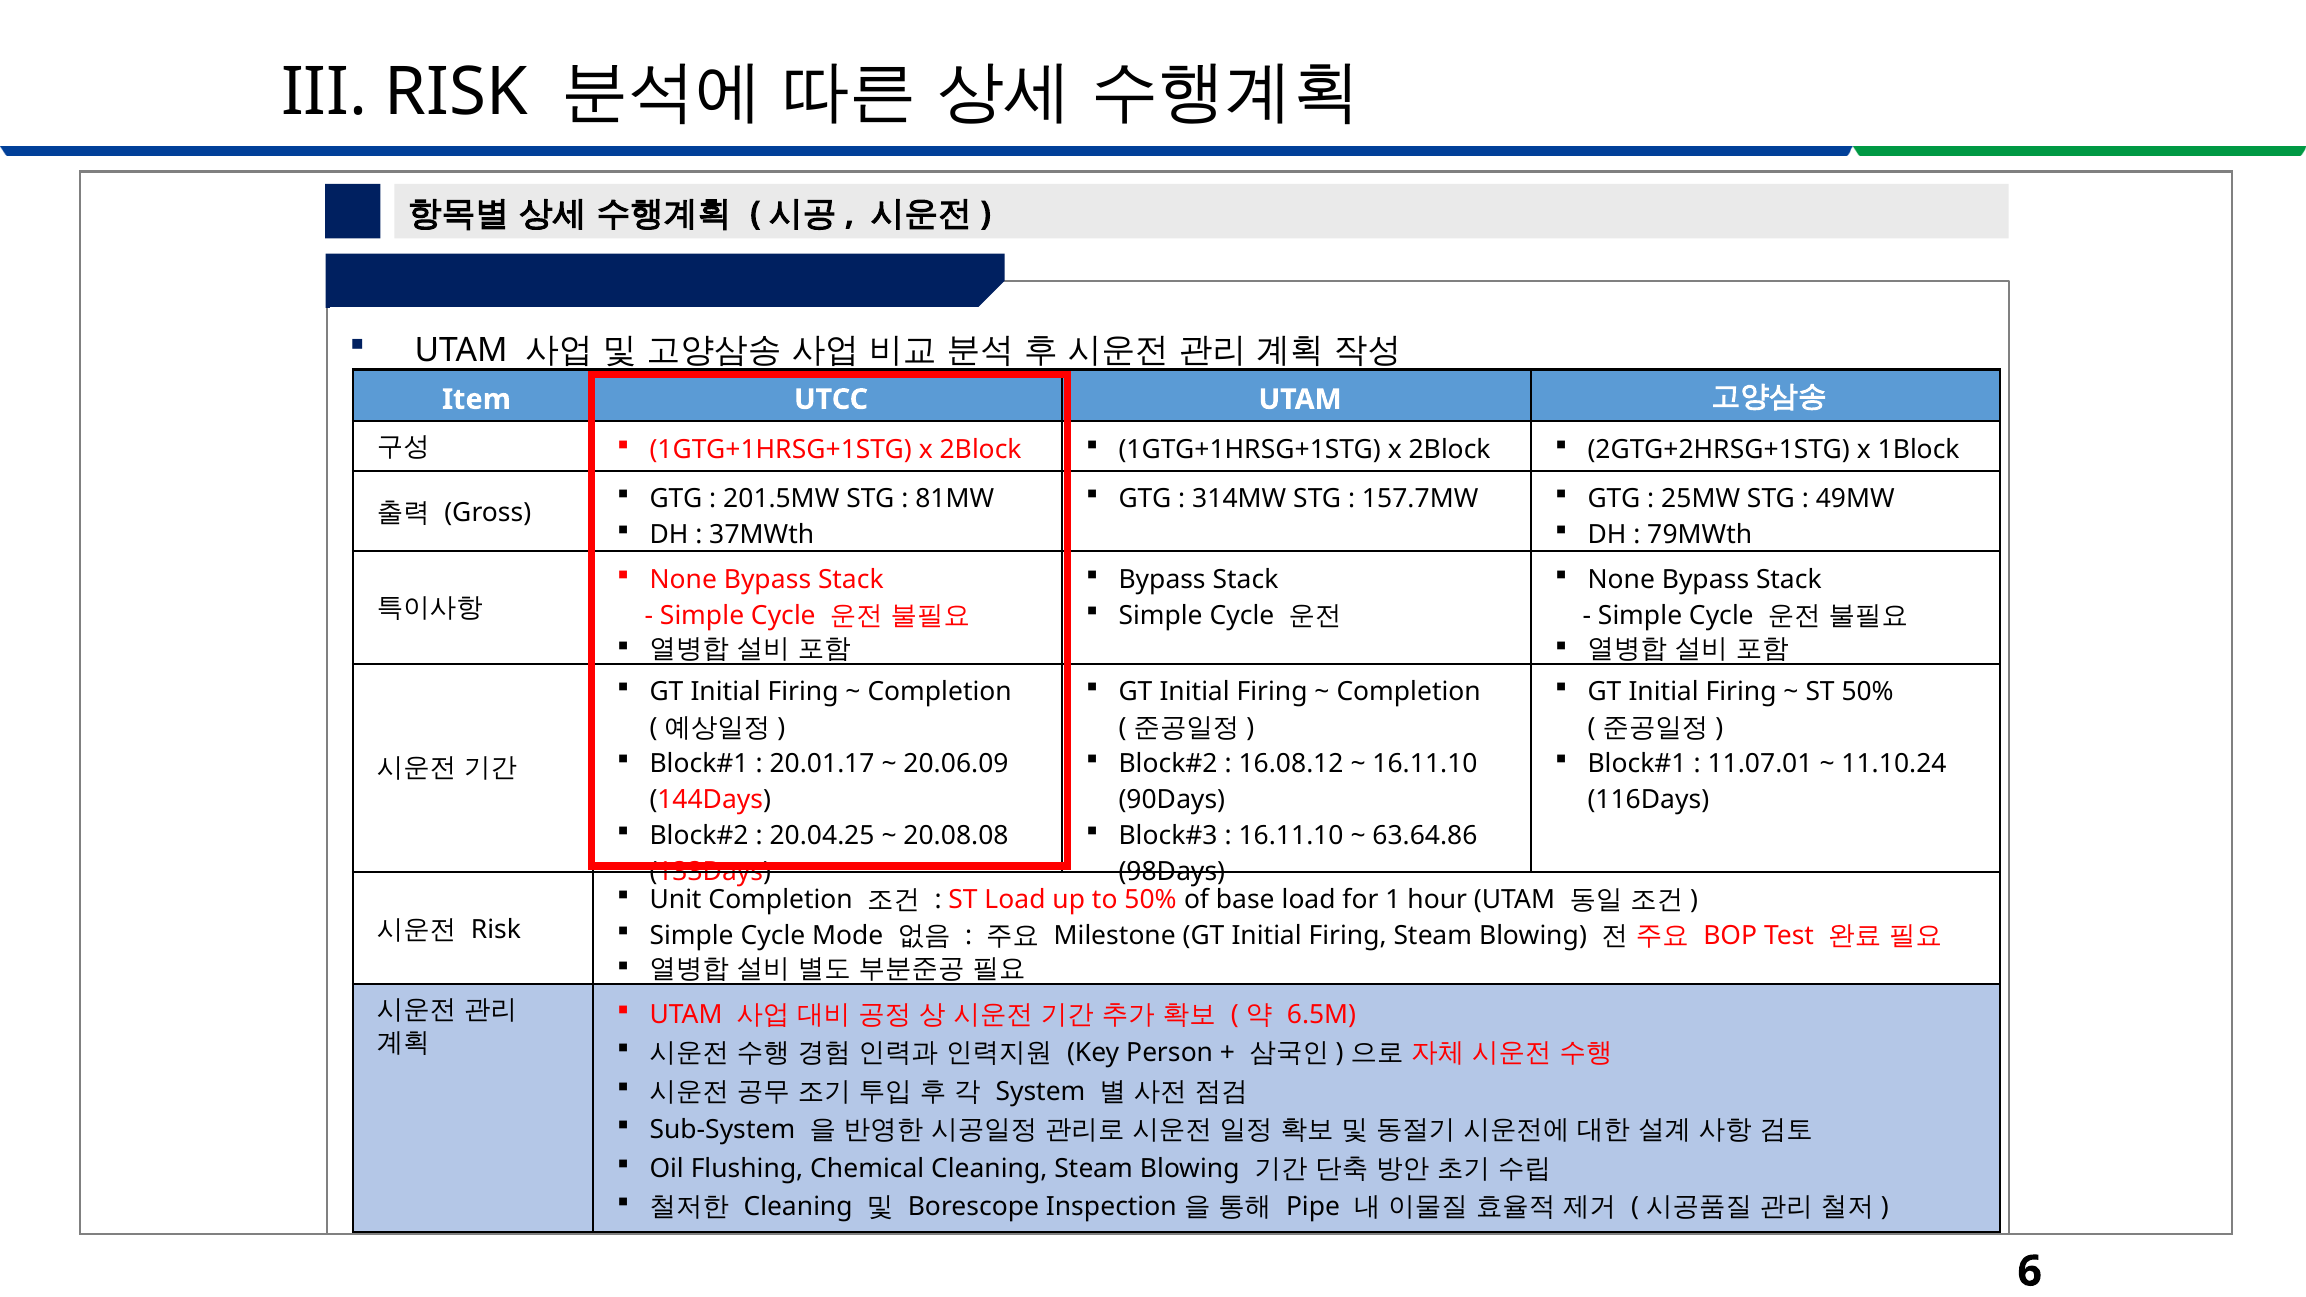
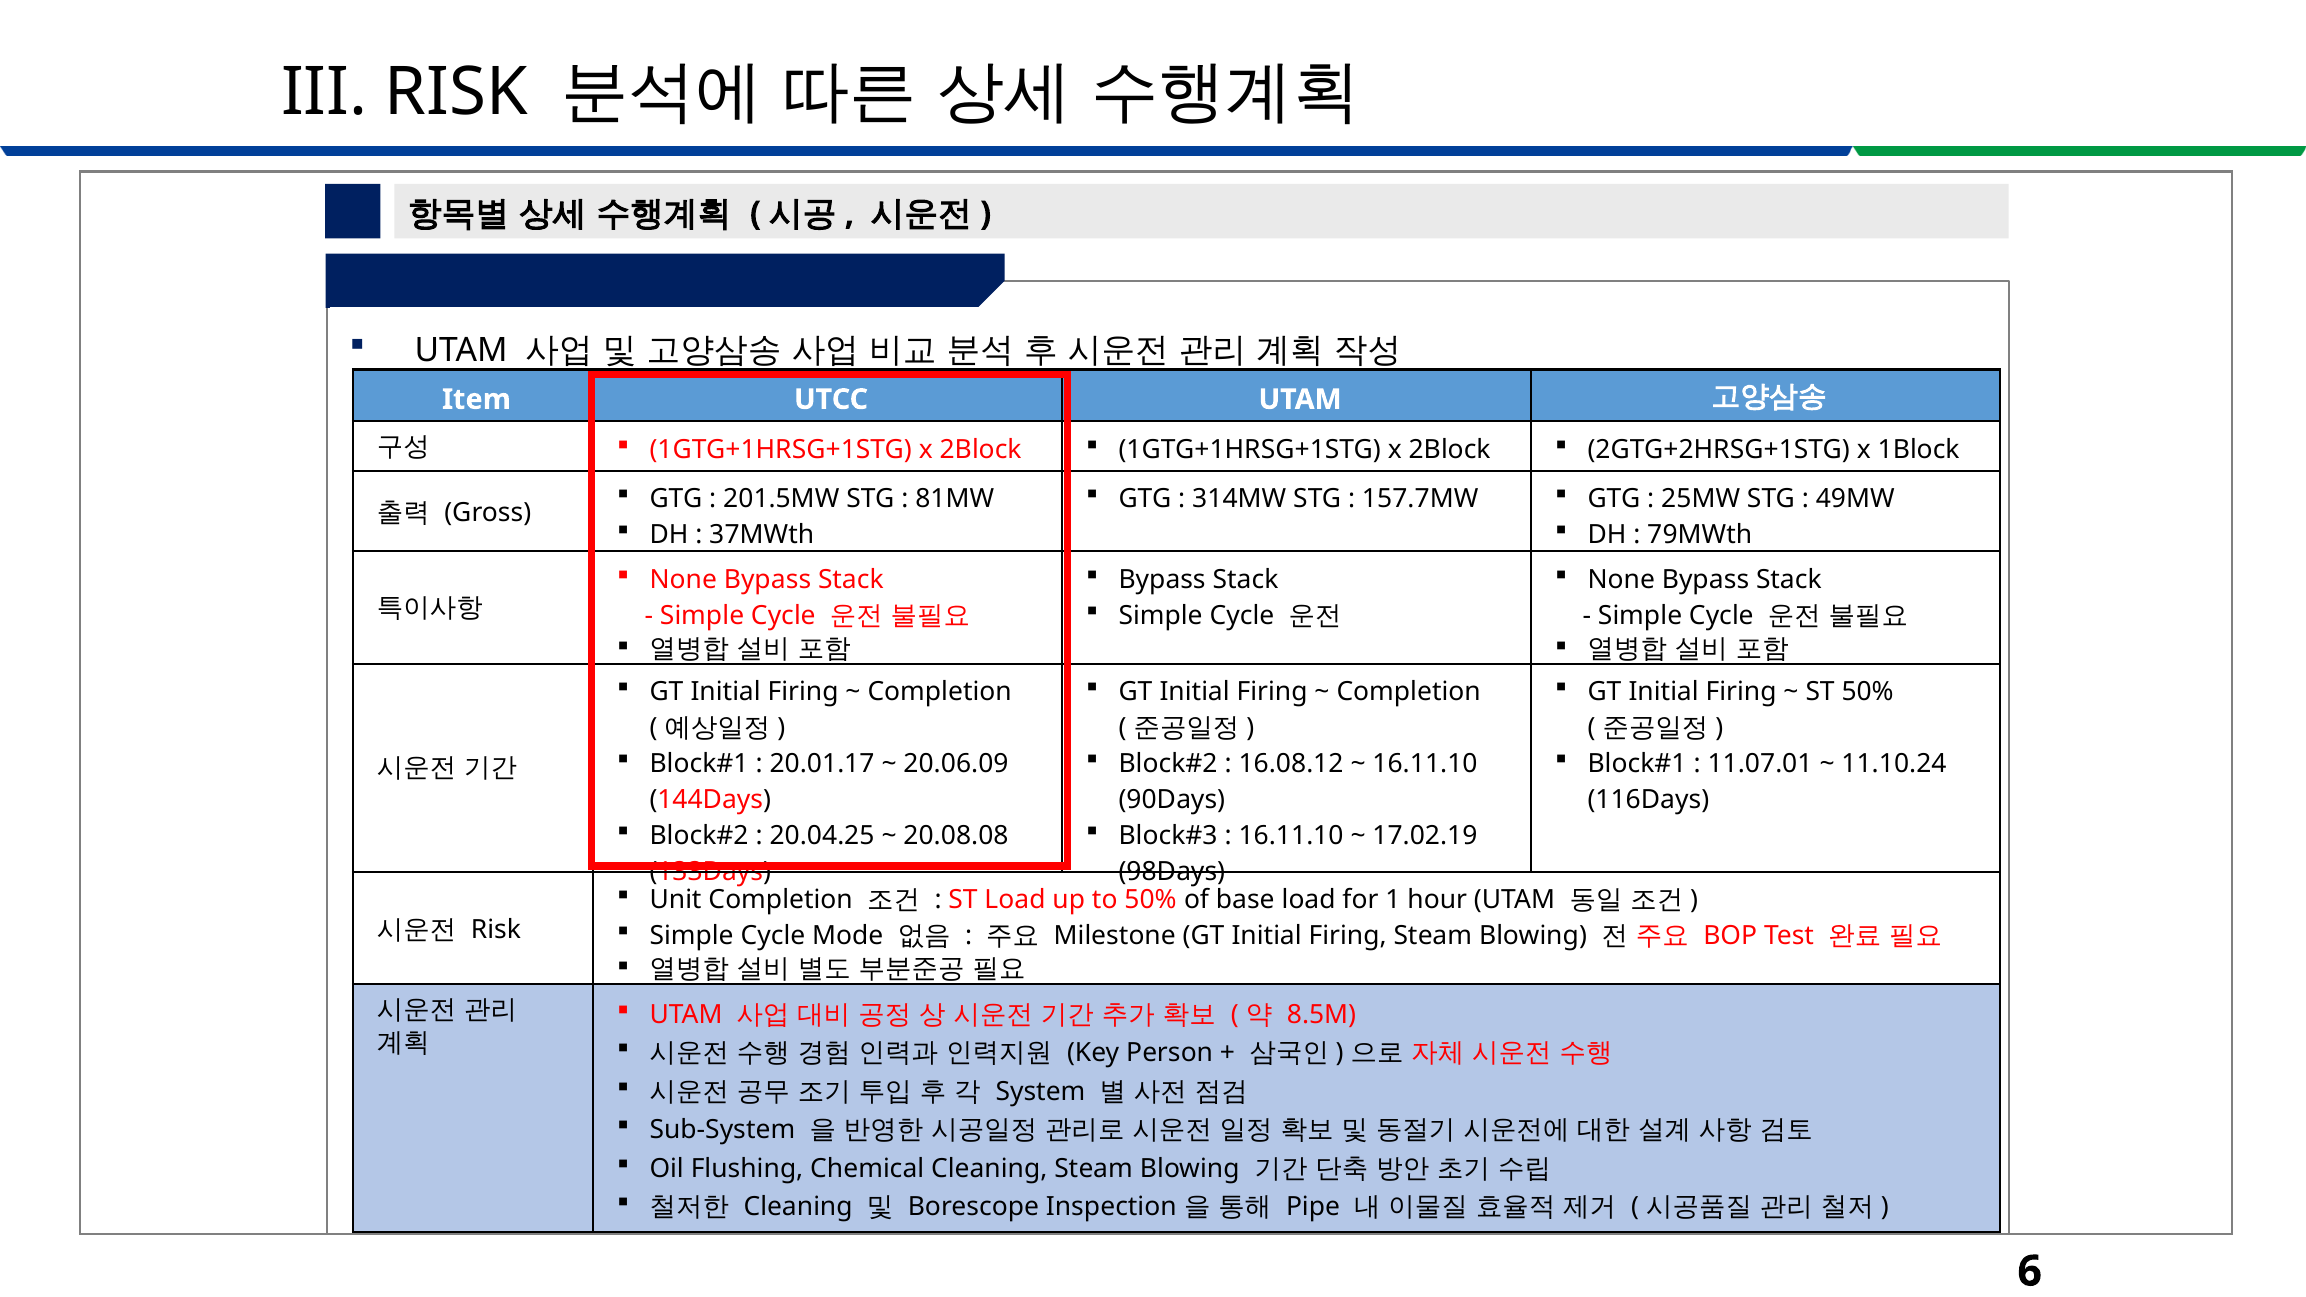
63.64.86: 63.64.86 -> 17.02.19
6.5M: 6.5M -> 8.5M
